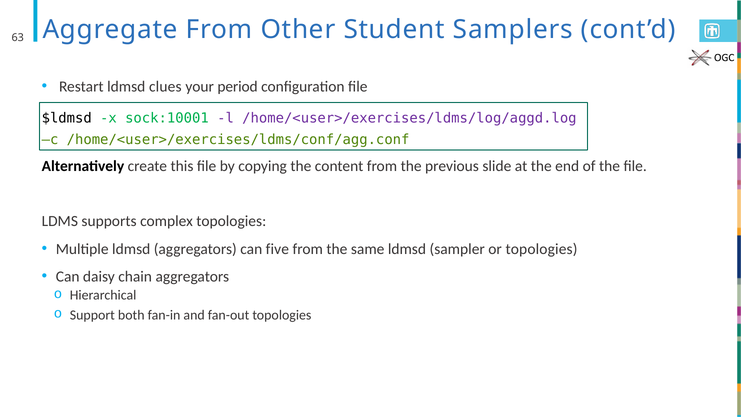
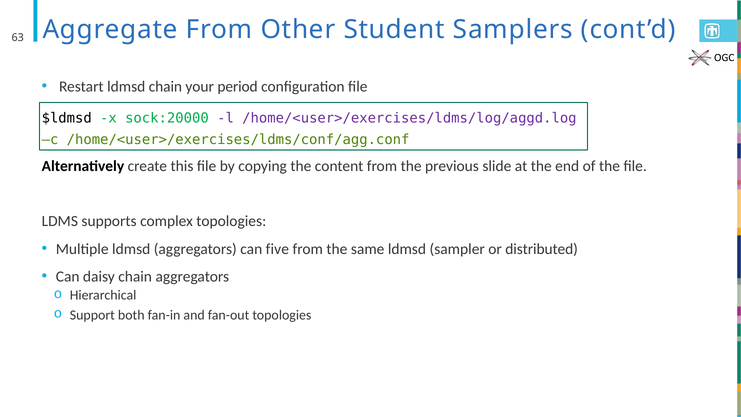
ldmsd clues: clues -> chain
sock:10001: sock:10001 -> sock:20000
or topologies: topologies -> distributed
